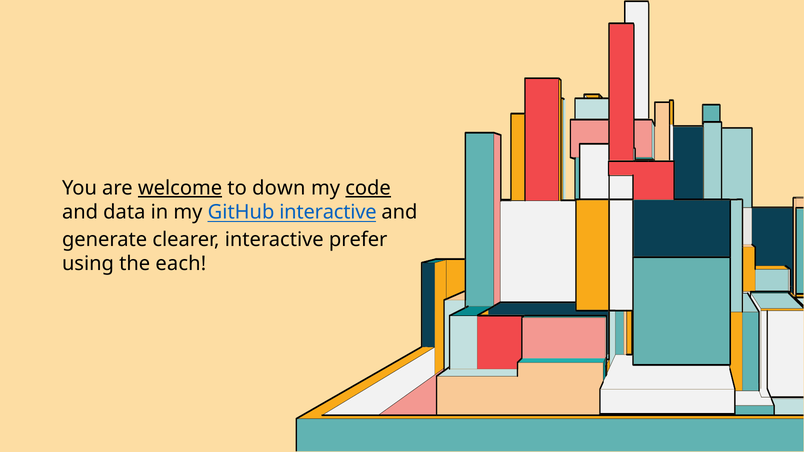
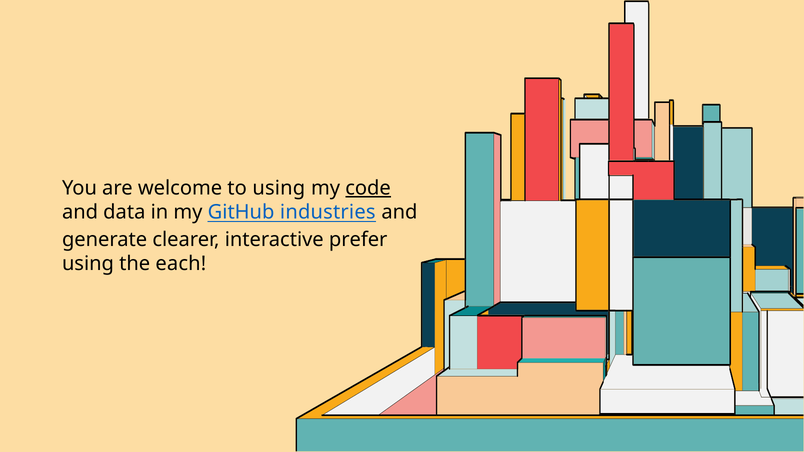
welcome underline: present -> none
to down: down -> using
GitHub interactive: interactive -> industries
